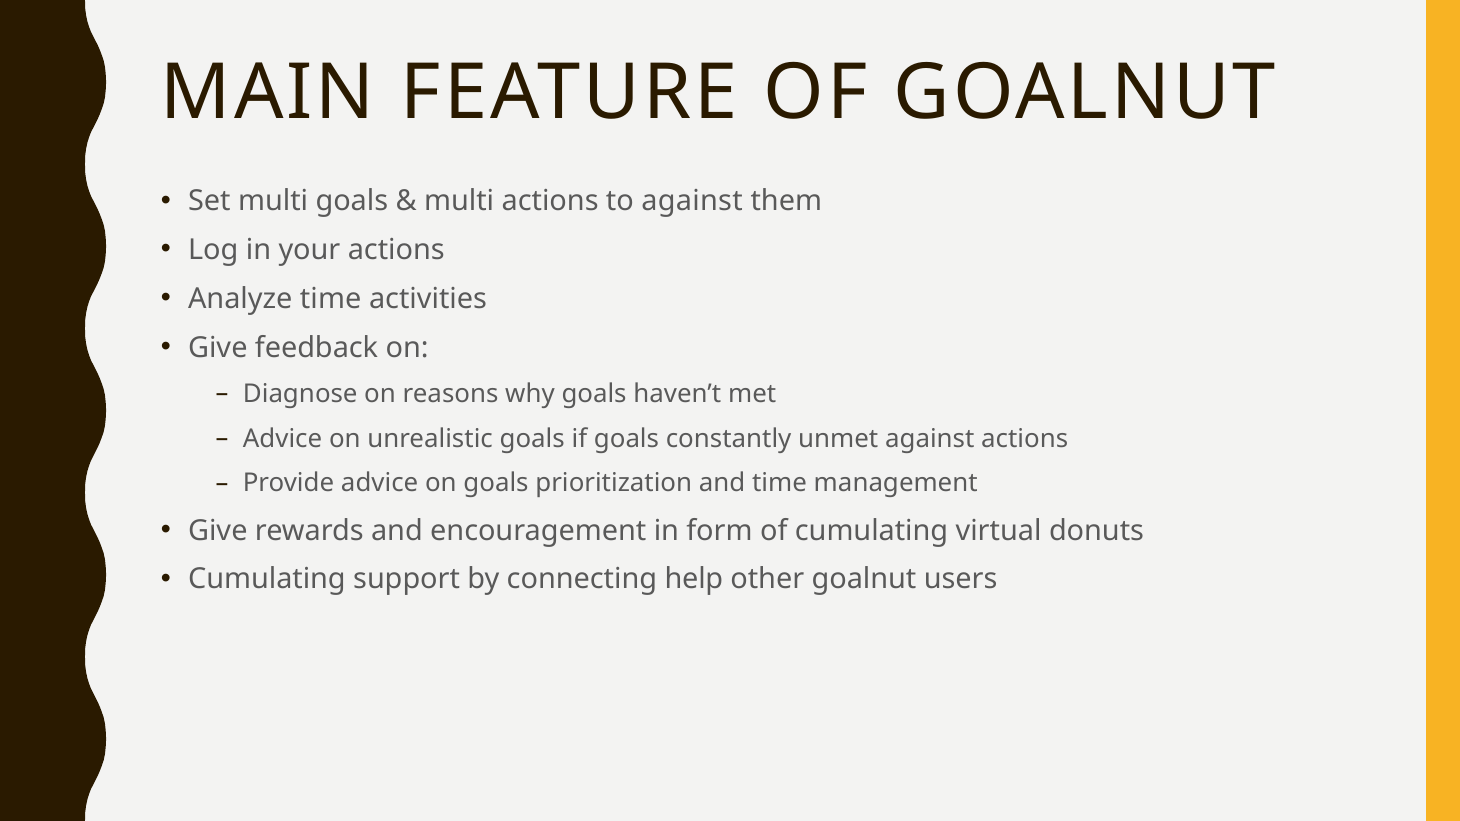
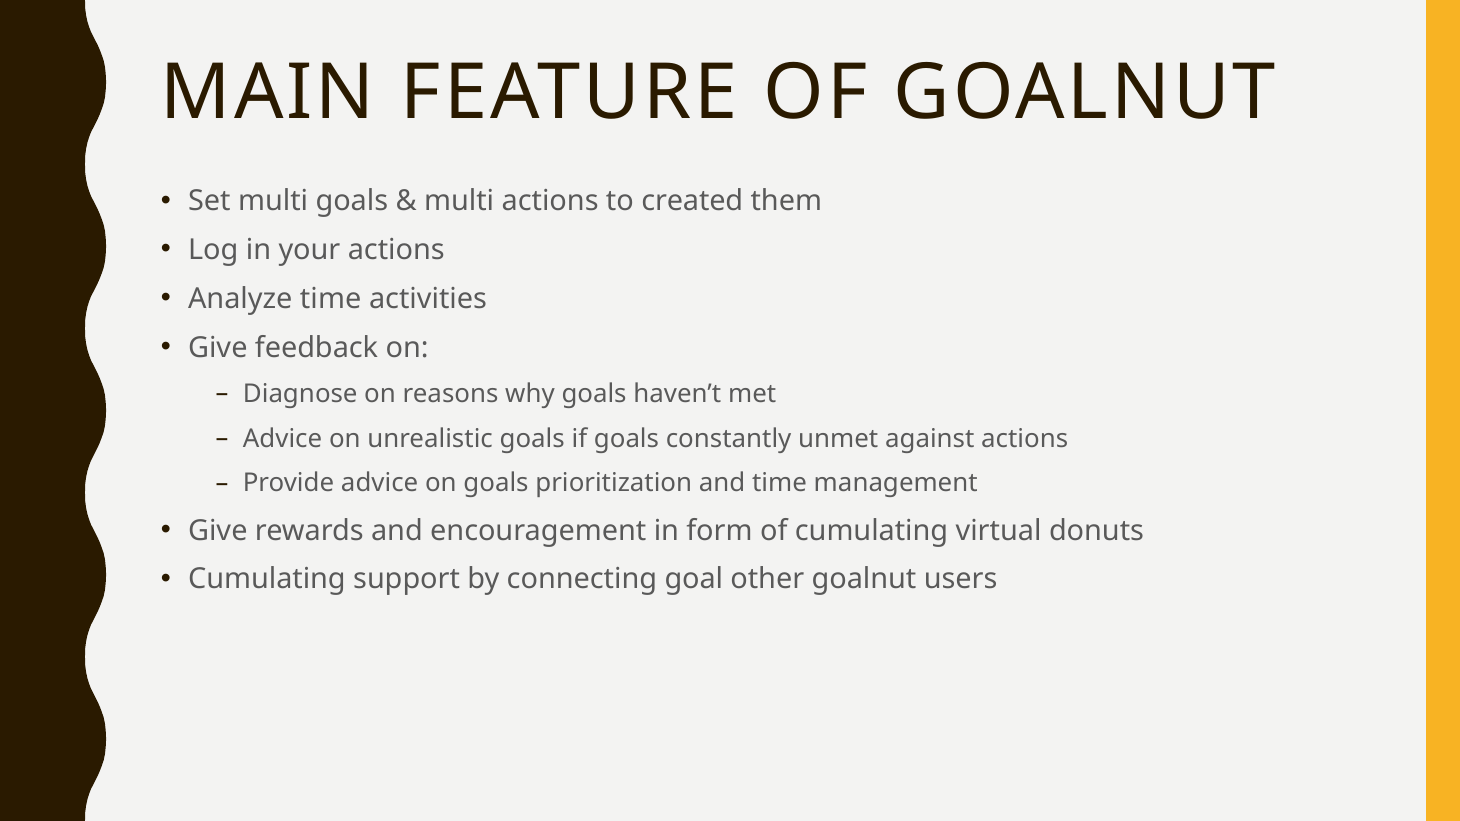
to against: against -> created
help: help -> goal
